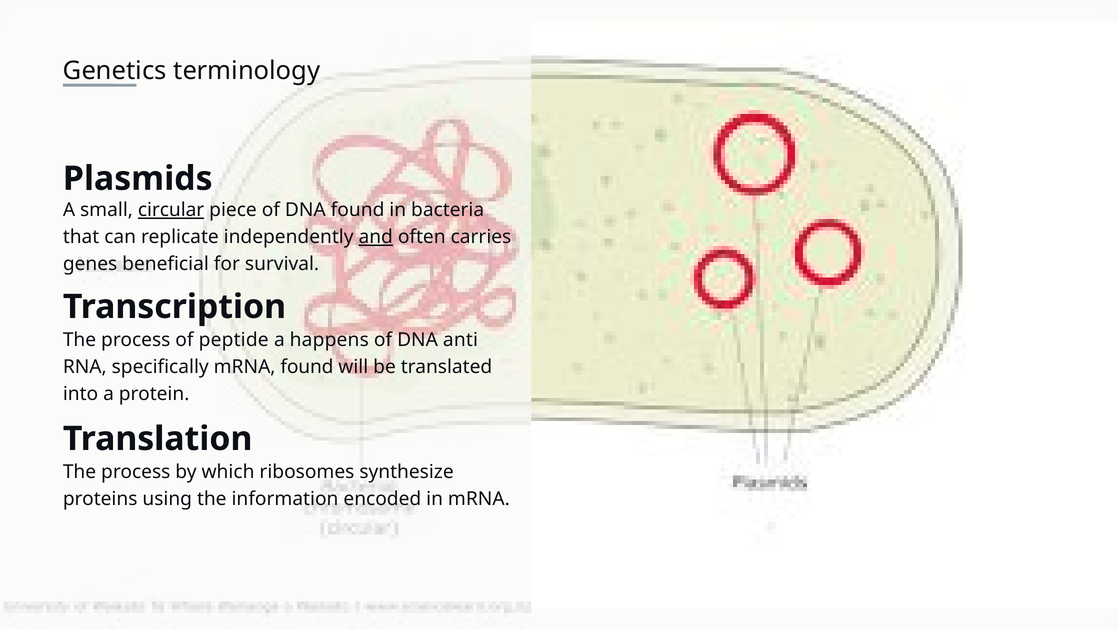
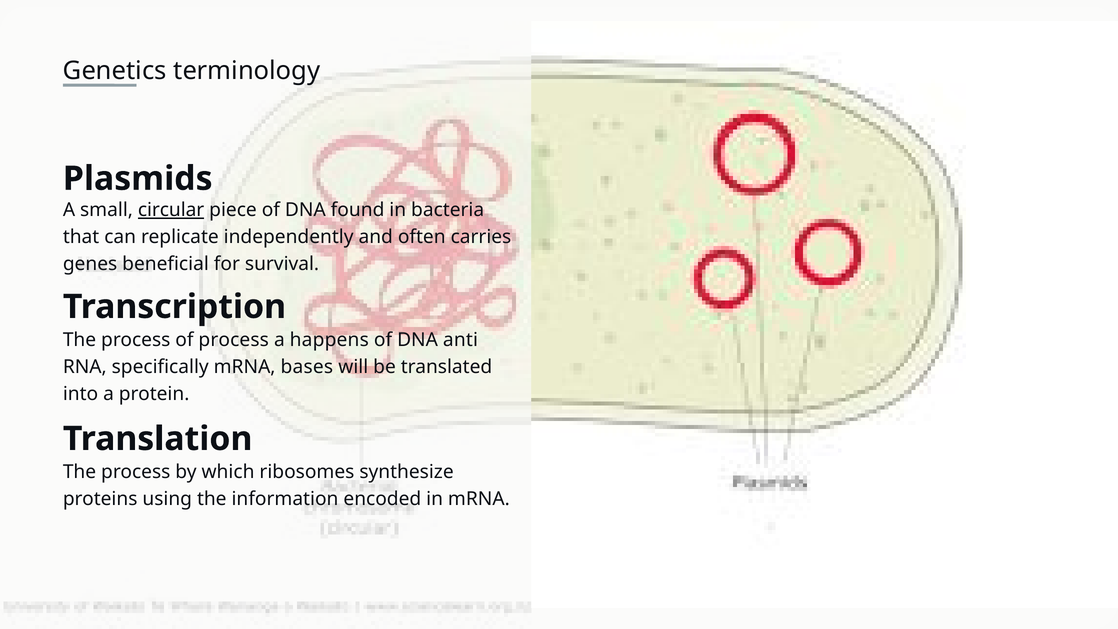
and underline: present -> none
of peptide: peptide -> process
mRNA found: found -> bases
